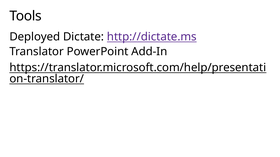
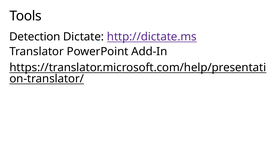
Deployed: Deployed -> Detection
